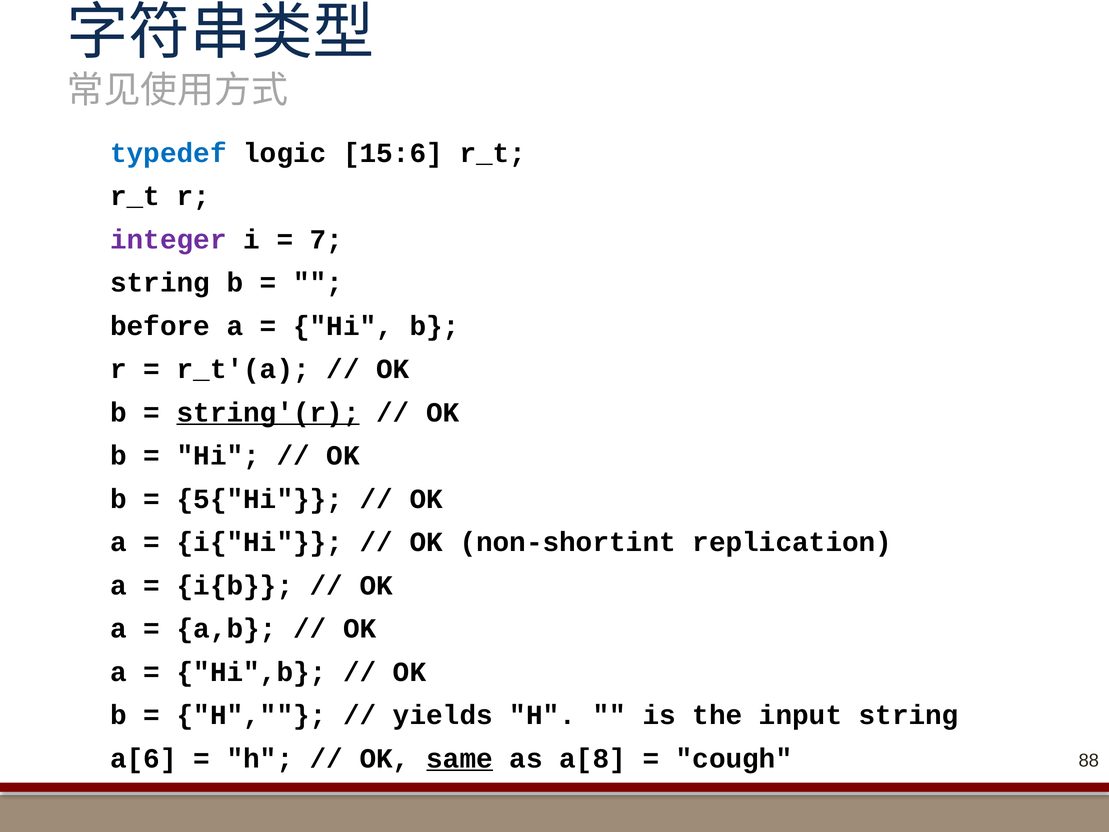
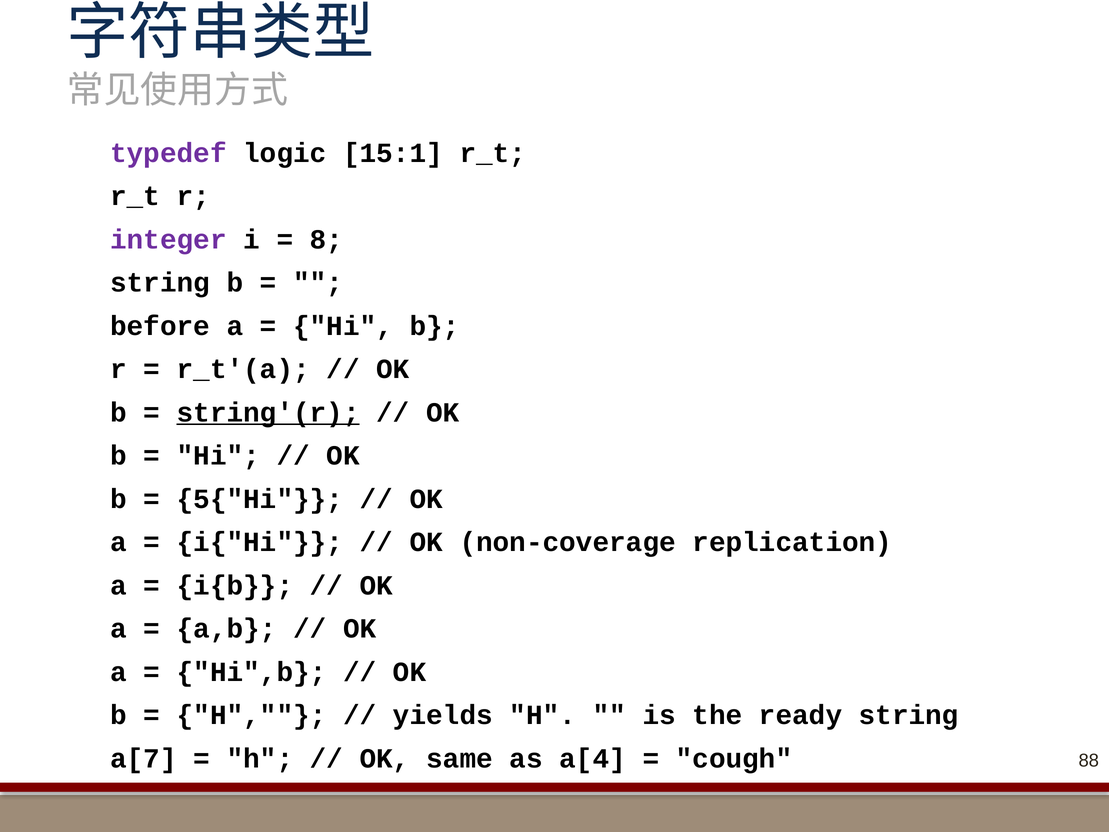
typedef colour: blue -> purple
15:6: 15:6 -> 15:1
7: 7 -> 8
non-shortint: non-shortint -> non-coverage
input: input -> ready
a[6: a[6 -> a[7
same underline: present -> none
a[8: a[8 -> a[4
